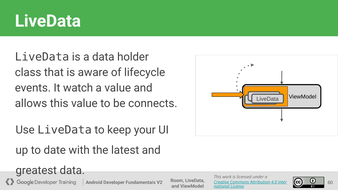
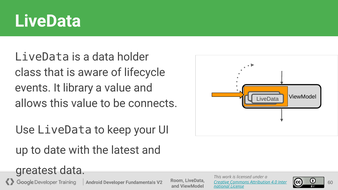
watch: watch -> library
